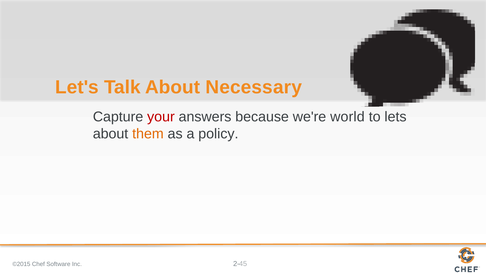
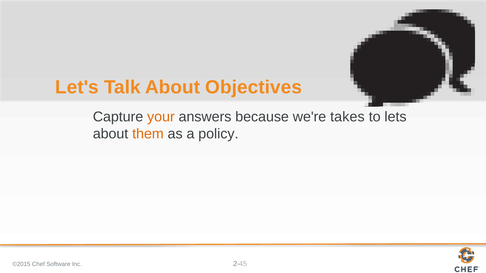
Necessary: Necessary -> Objectives
your colour: red -> orange
world: world -> takes
